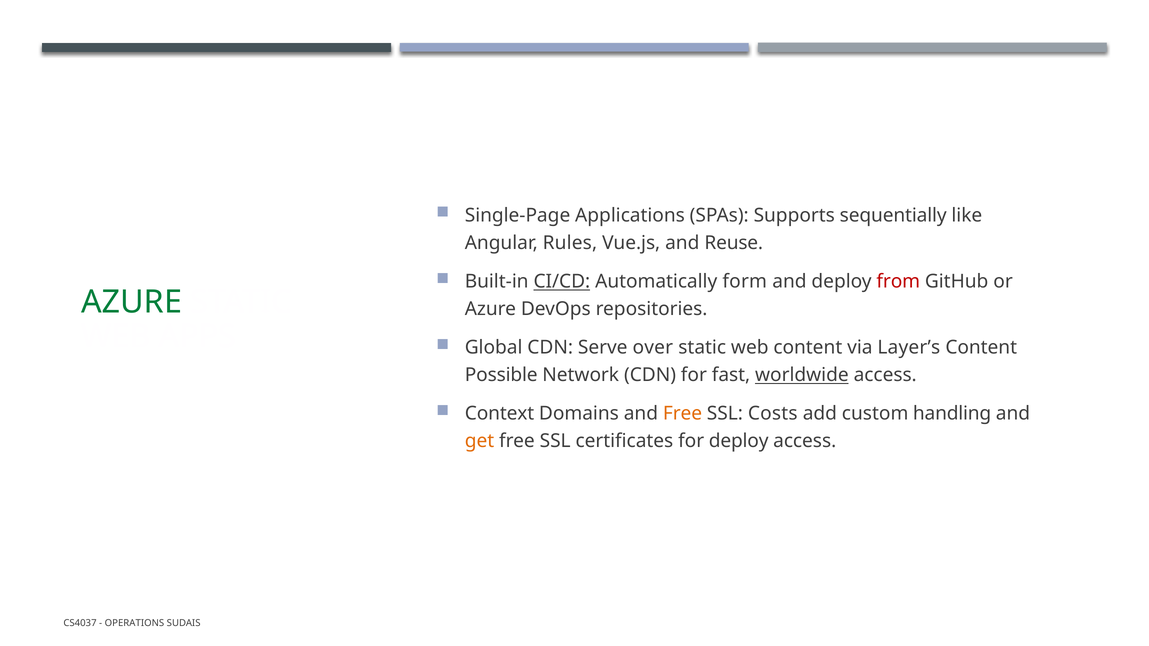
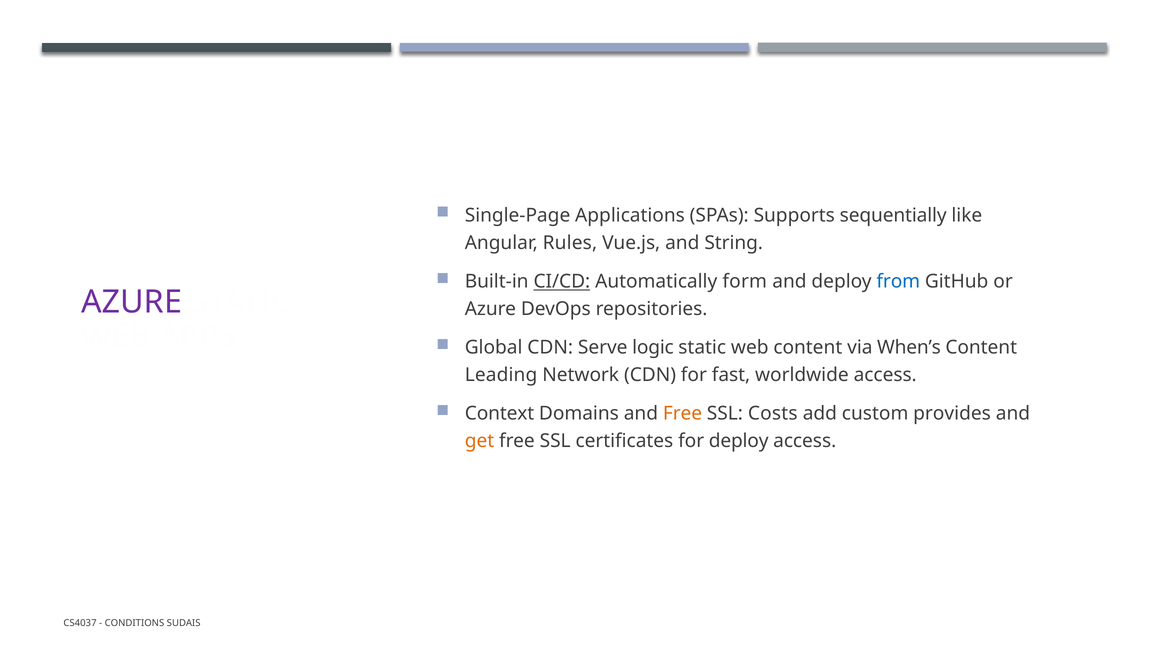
Reuse: Reuse -> String
from colour: red -> blue
AZURE at (132, 302) colour: green -> purple
over: over -> logic
Layer’s: Layer’s -> When’s
Possible: Possible -> Leading
worldwide underline: present -> none
handling: handling -> provides
OPERATIONS: OPERATIONS -> CONDITIONS
